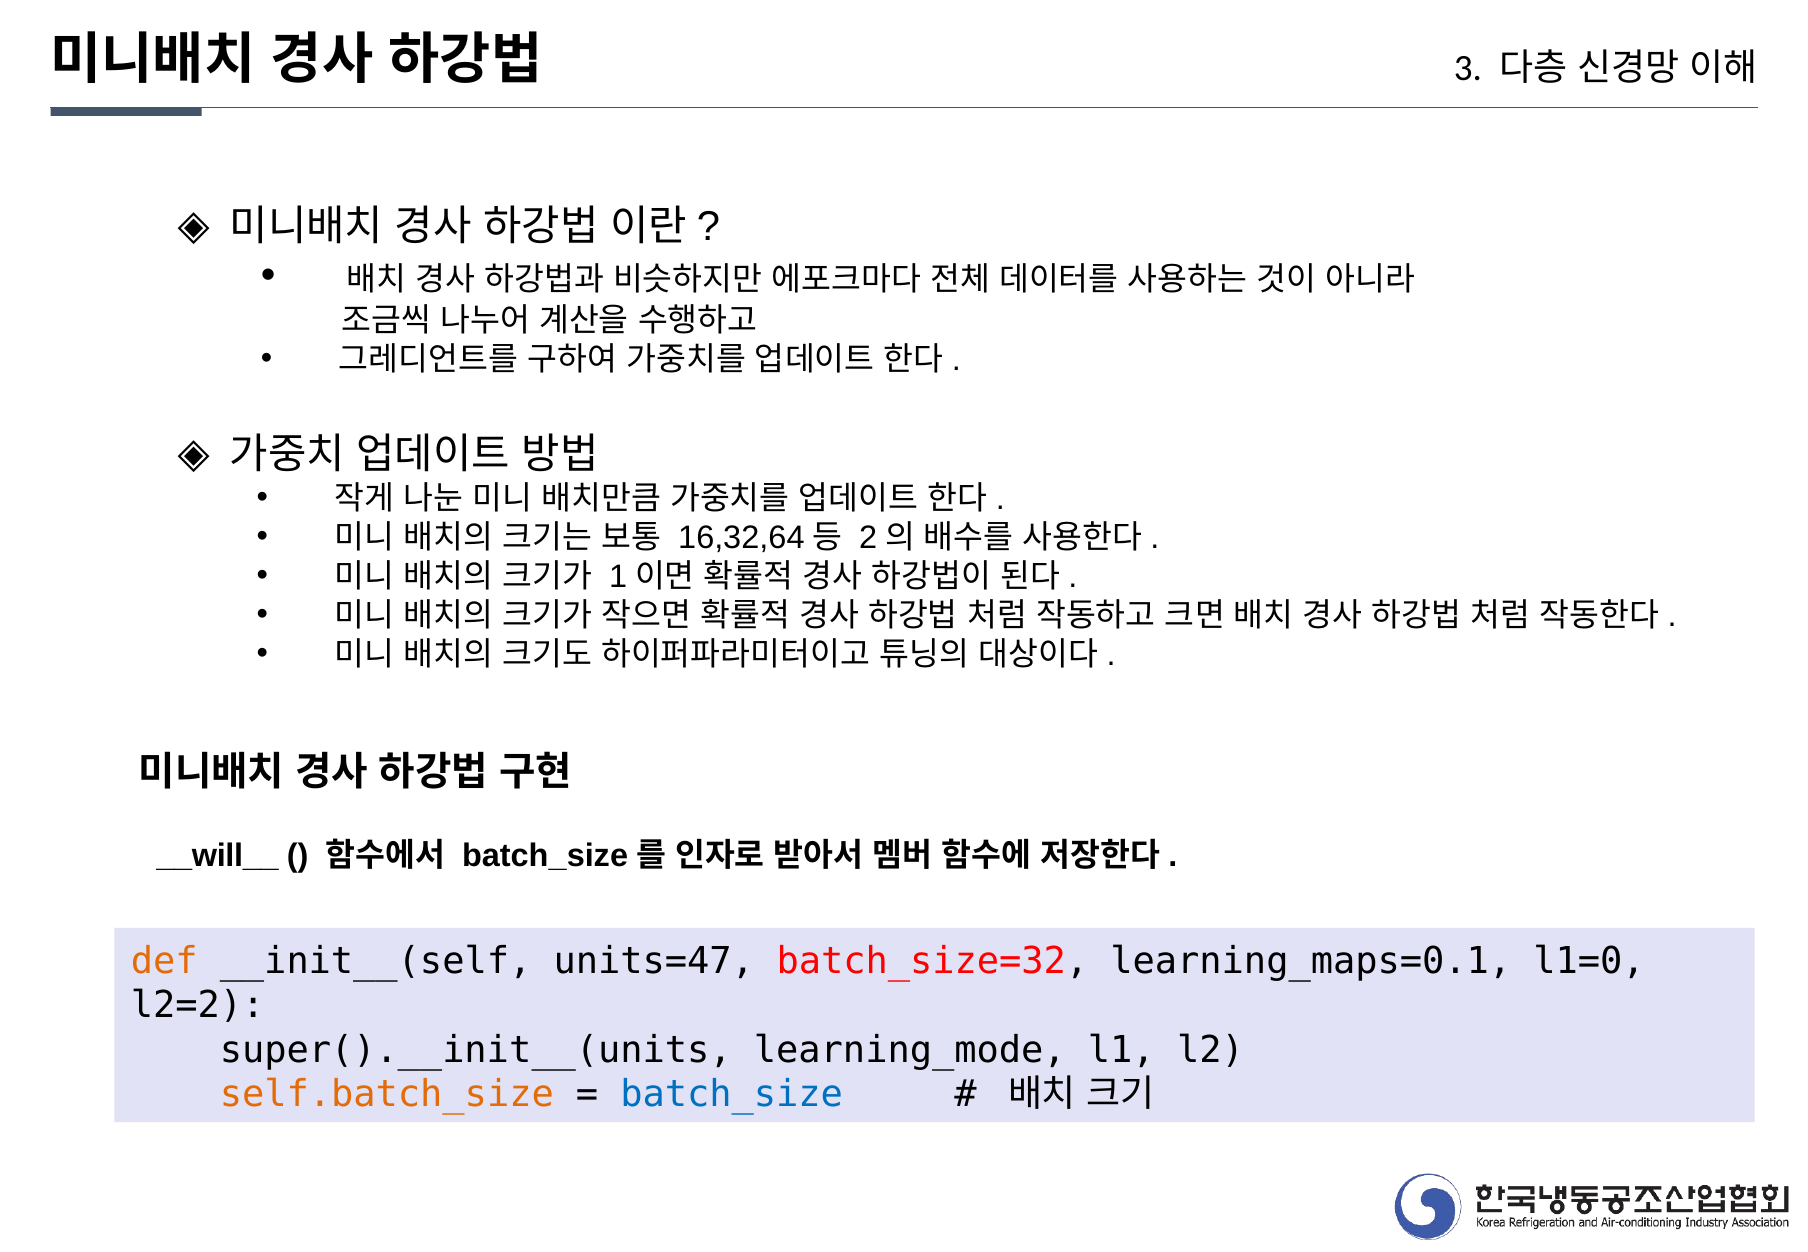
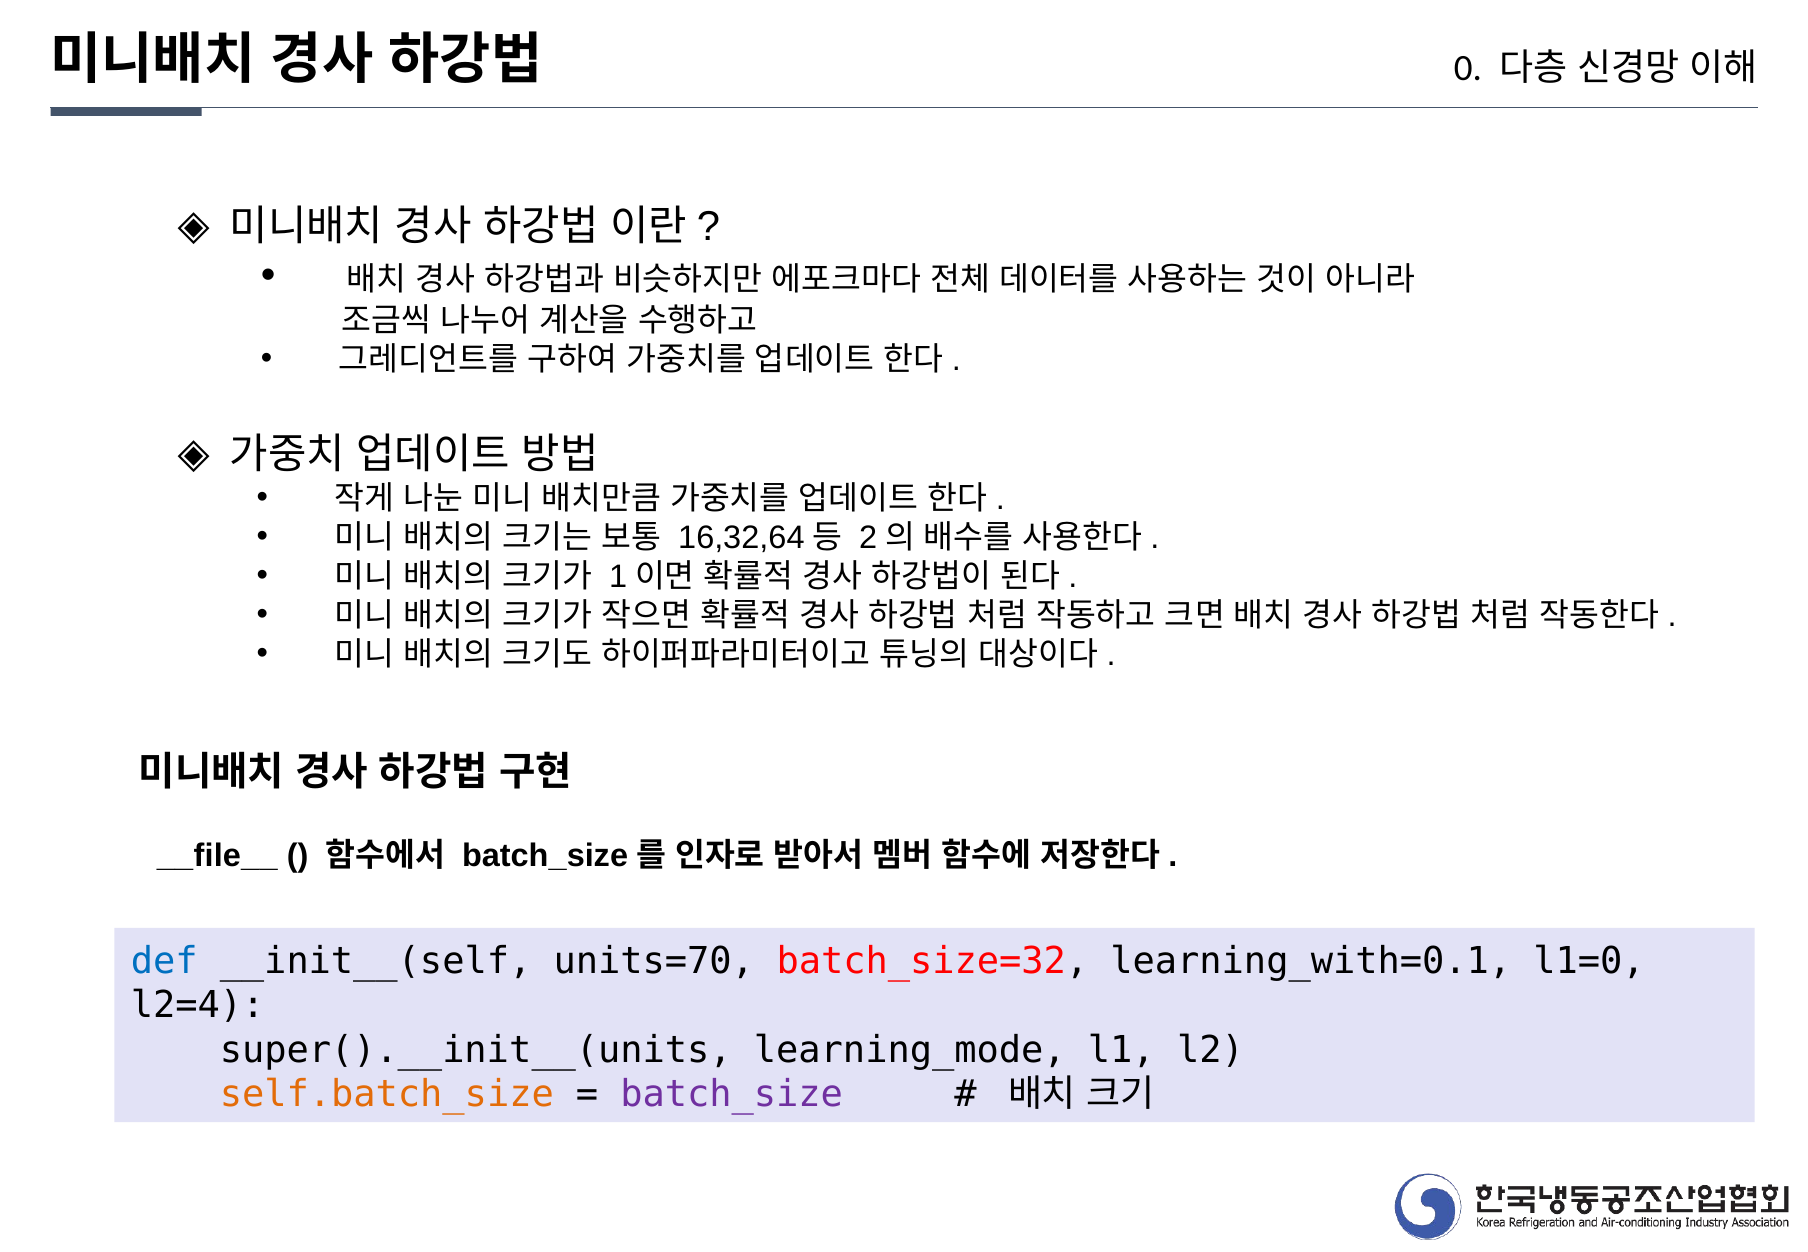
3: 3 -> 0
__will__: __will__ -> __file__
def colour: orange -> blue
units=47: units=47 -> units=70
learning_maps=0.1: learning_maps=0.1 -> learning_with=0.1
l2=2: l2=2 -> l2=4
batch_size colour: blue -> purple
